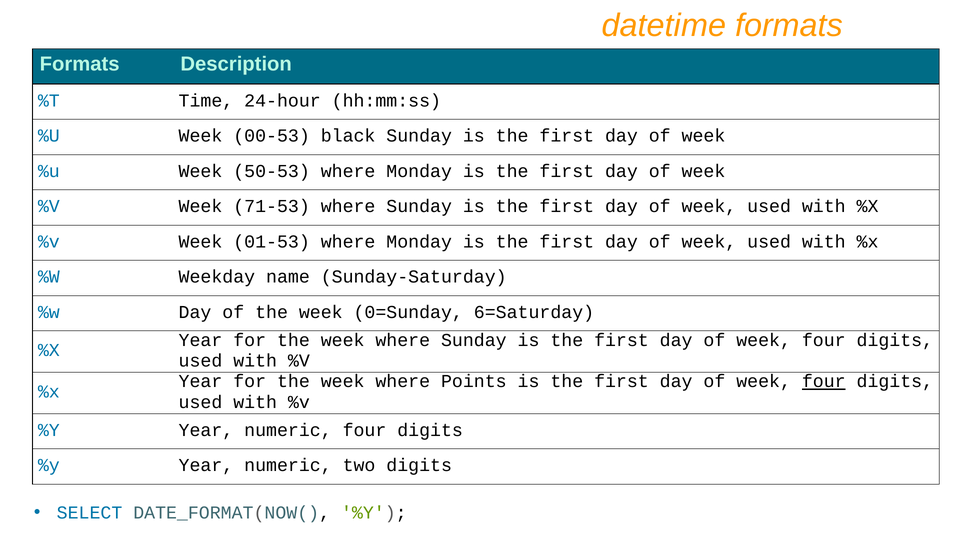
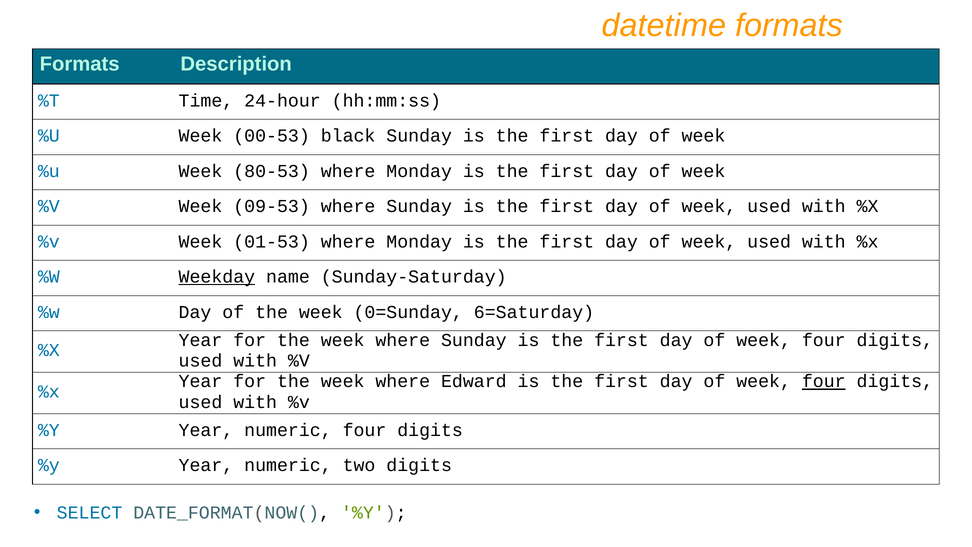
50-53: 50-53 -> 80-53
71-53: 71-53 -> 09-53
Weekday underline: none -> present
Points: Points -> Edward
